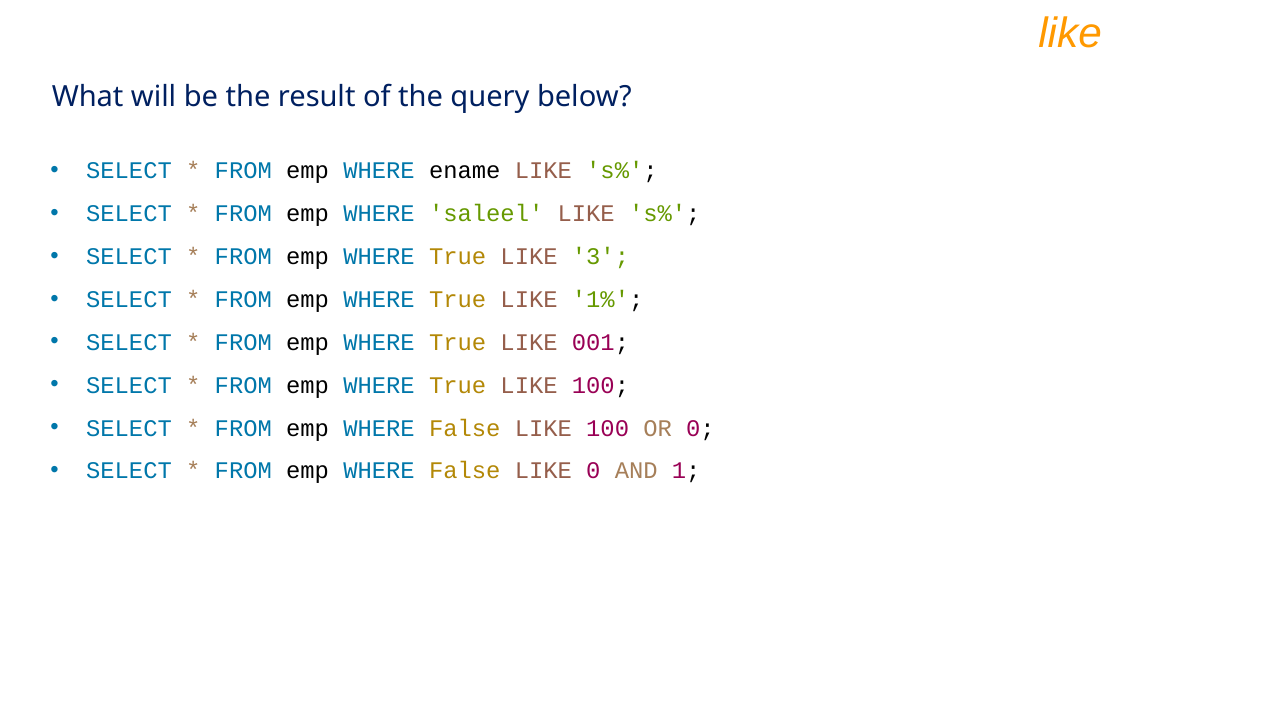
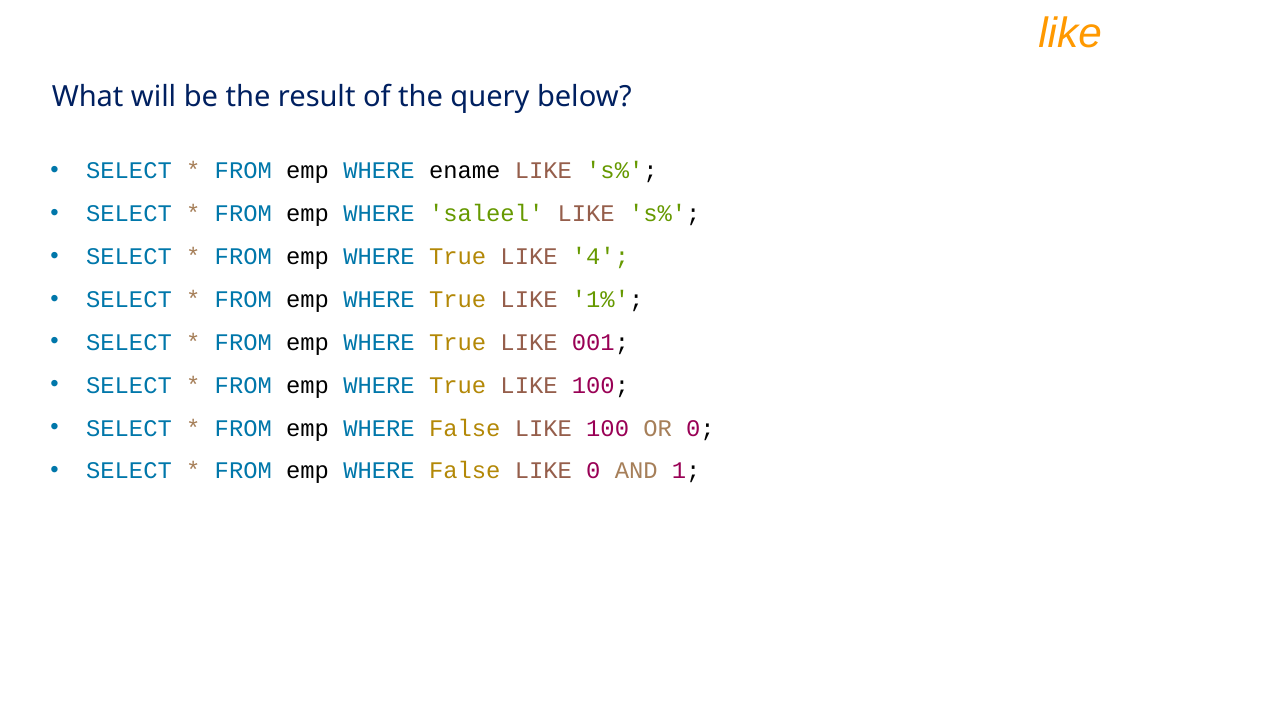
3: 3 -> 4
